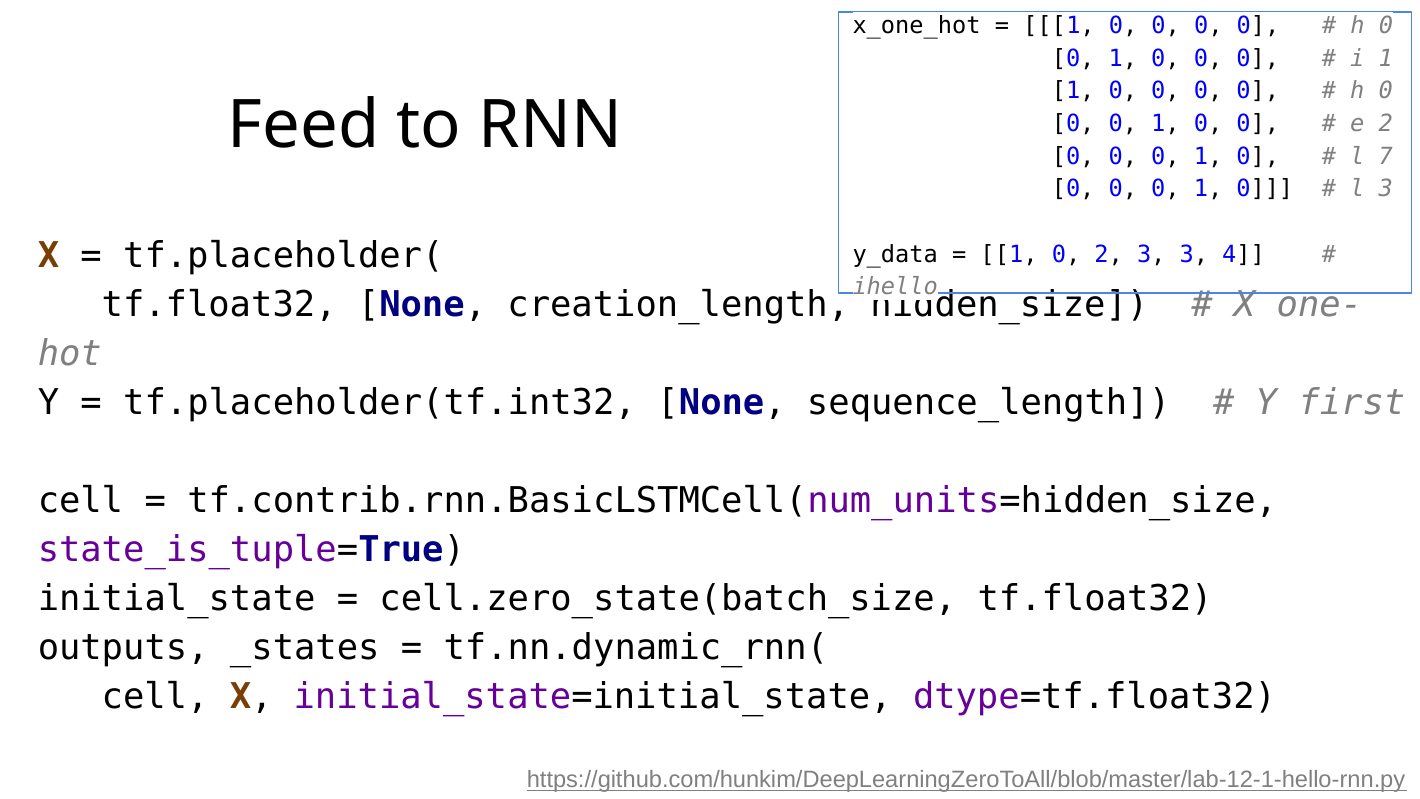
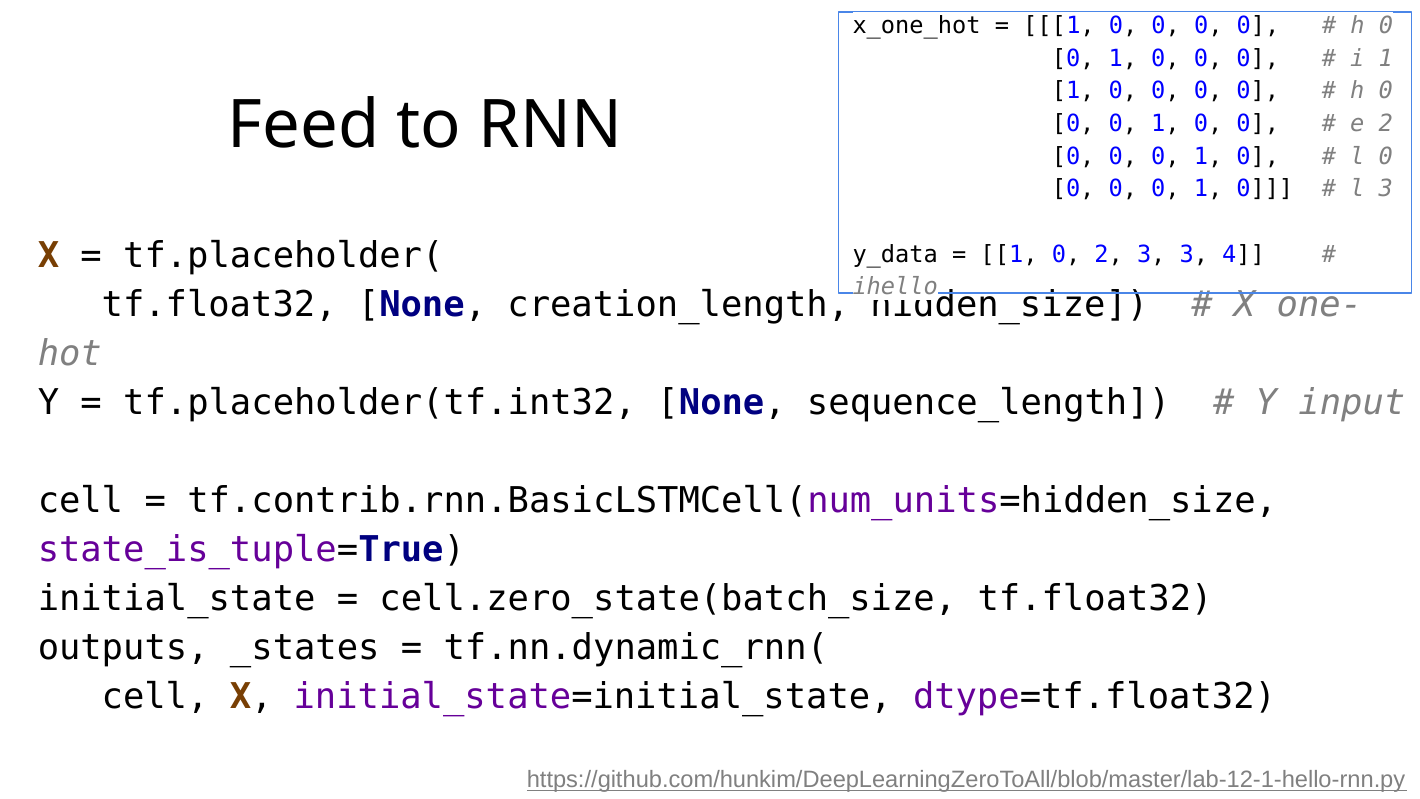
l 7: 7 -> 0
first: first -> input
